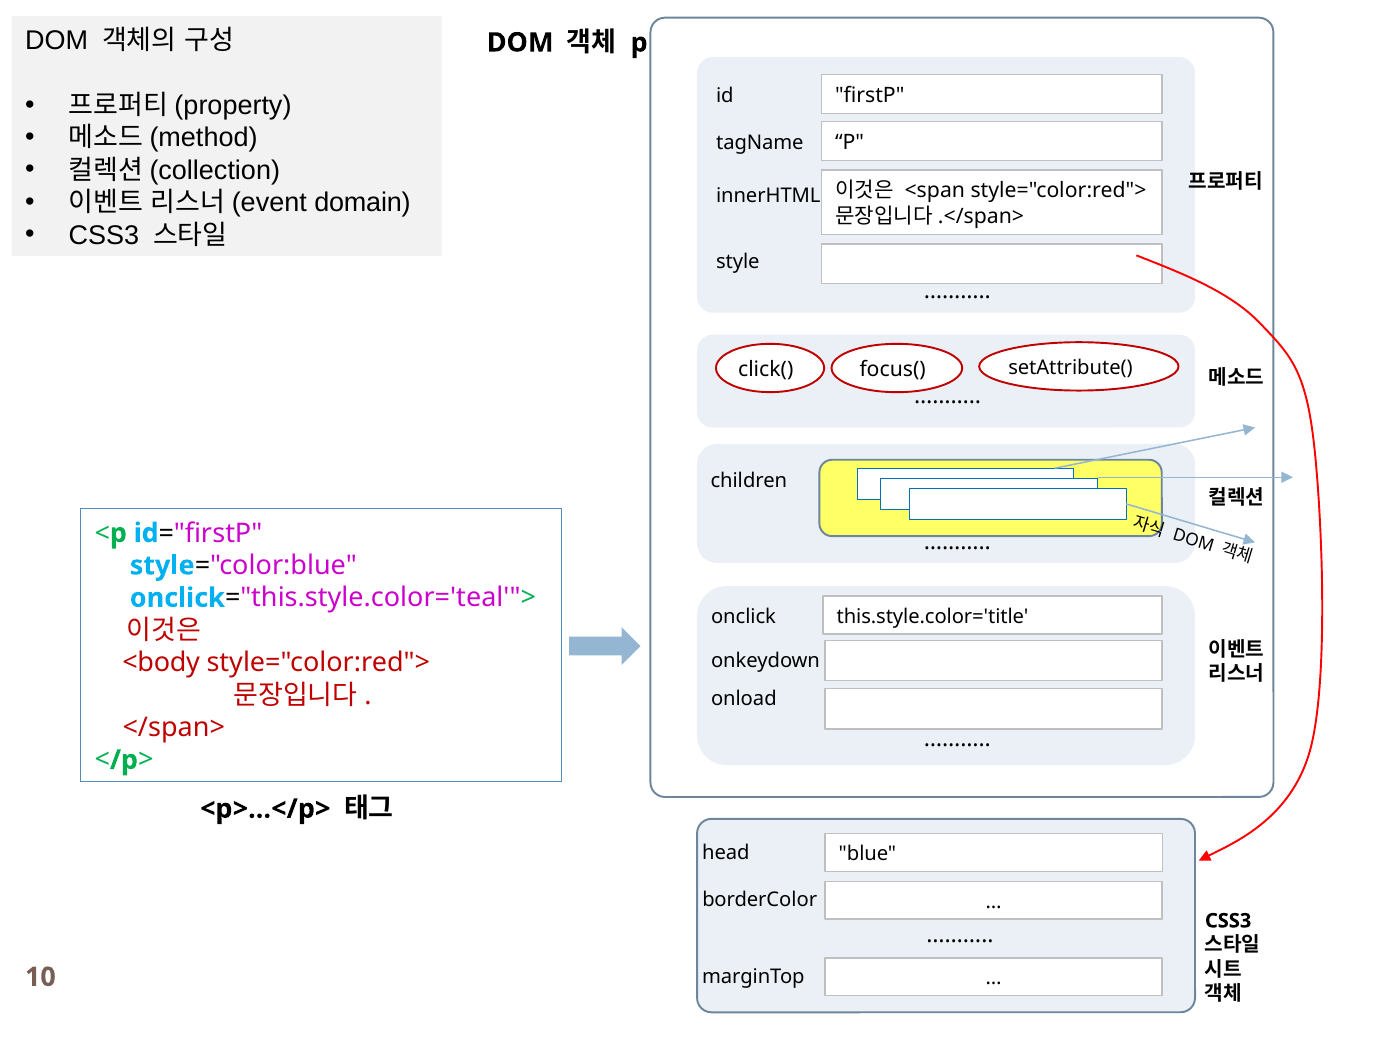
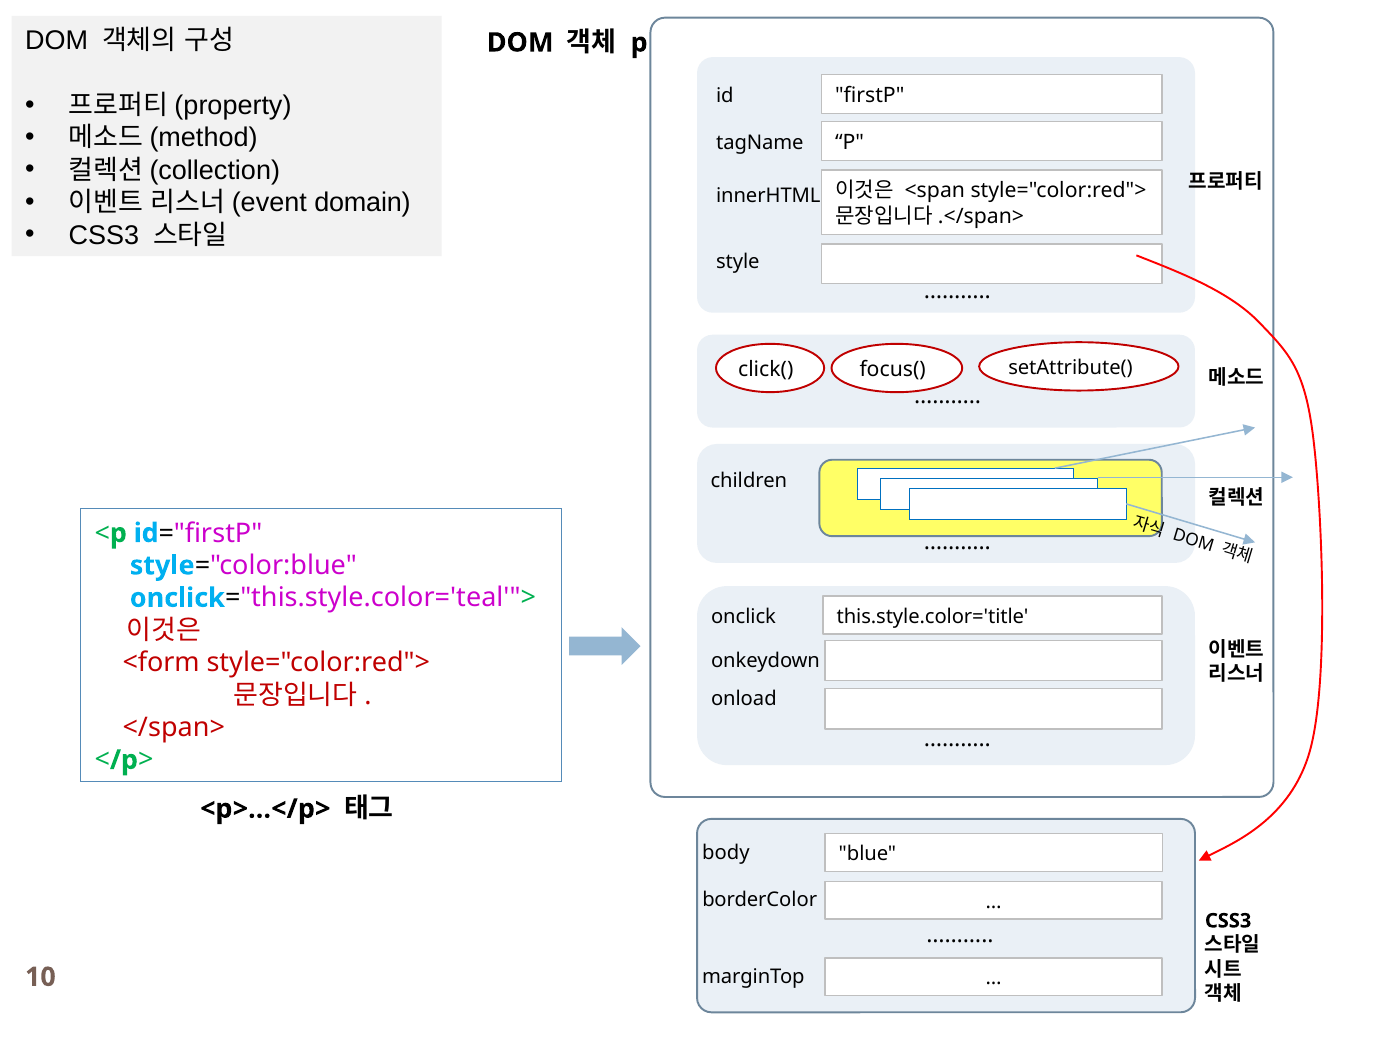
<body: <body -> <form
head: head -> body
